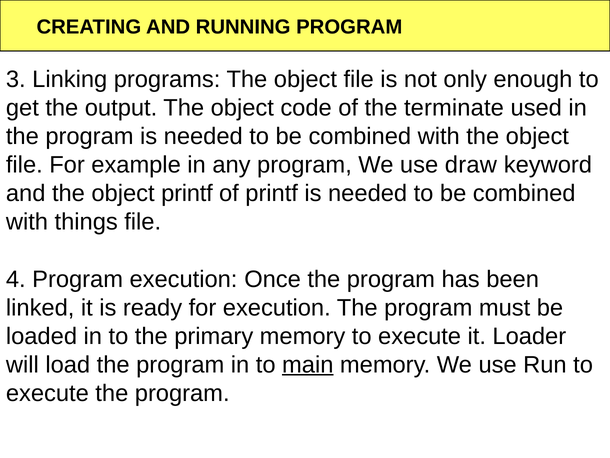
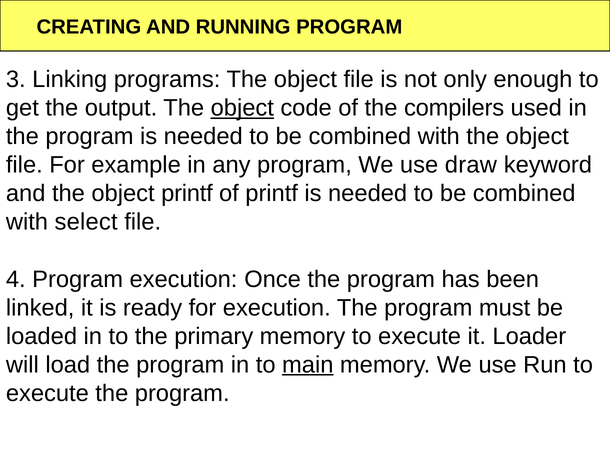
object at (242, 108) underline: none -> present
terminate: terminate -> compilers
things: things -> select
